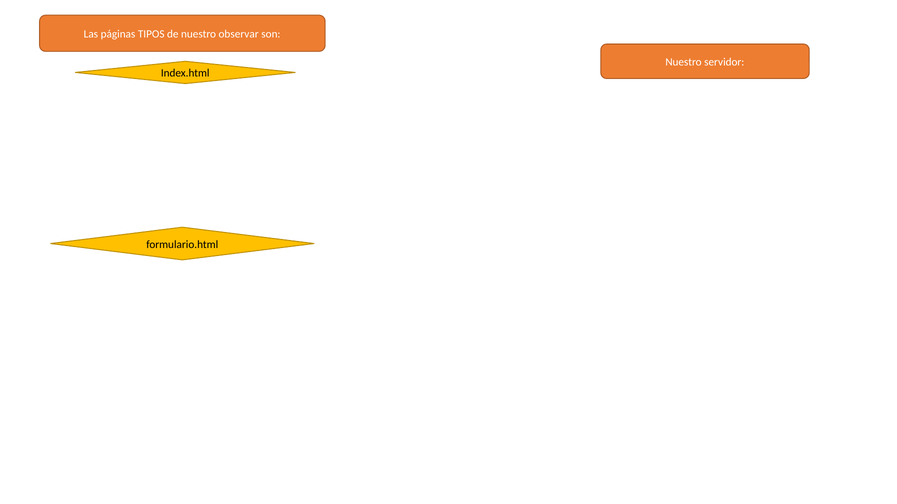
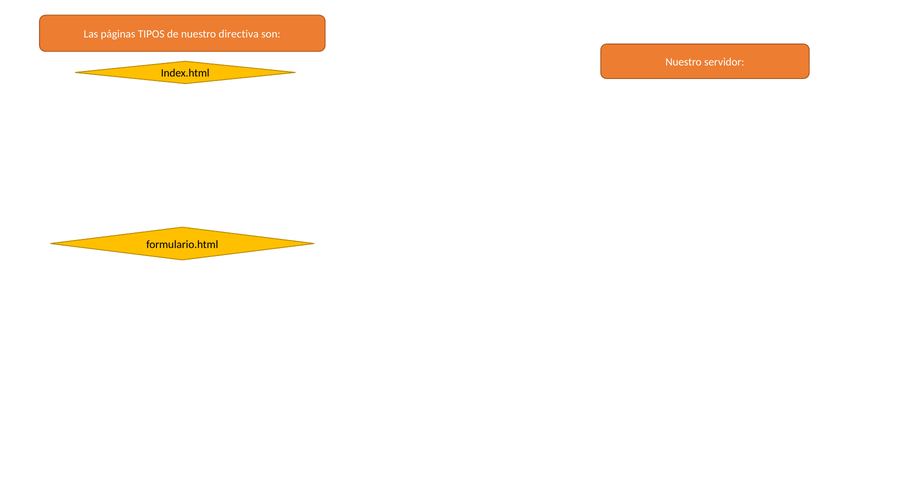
observar: observar -> directiva
